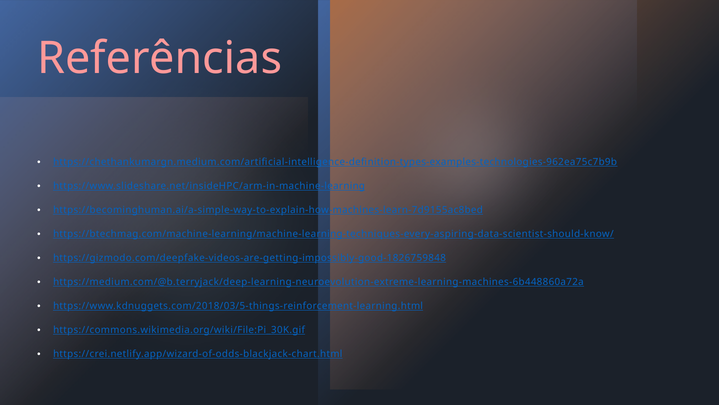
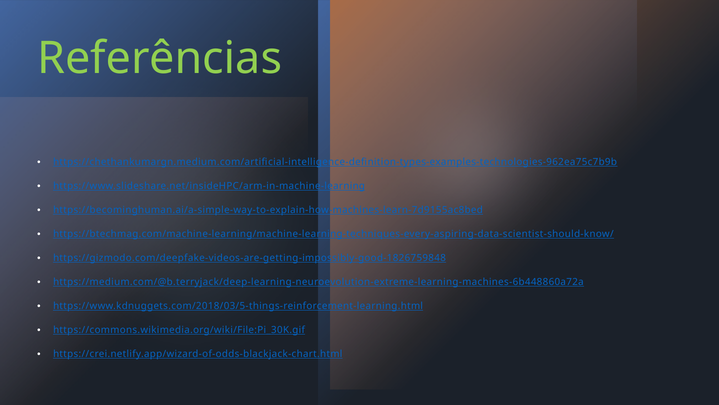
Referências colour: pink -> light green
